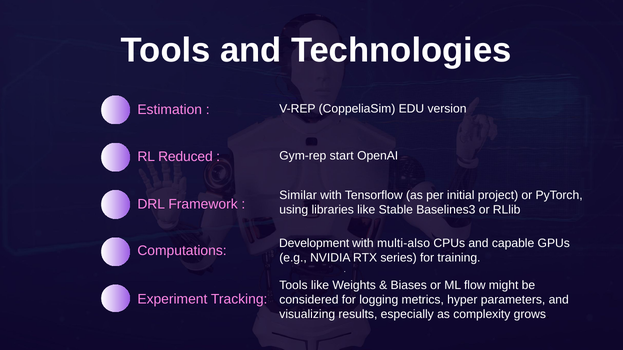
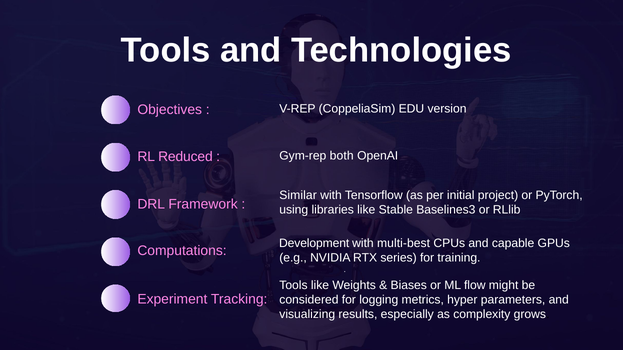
Estimation: Estimation -> Objectives
start: start -> both
multi-also: multi-also -> multi-best
